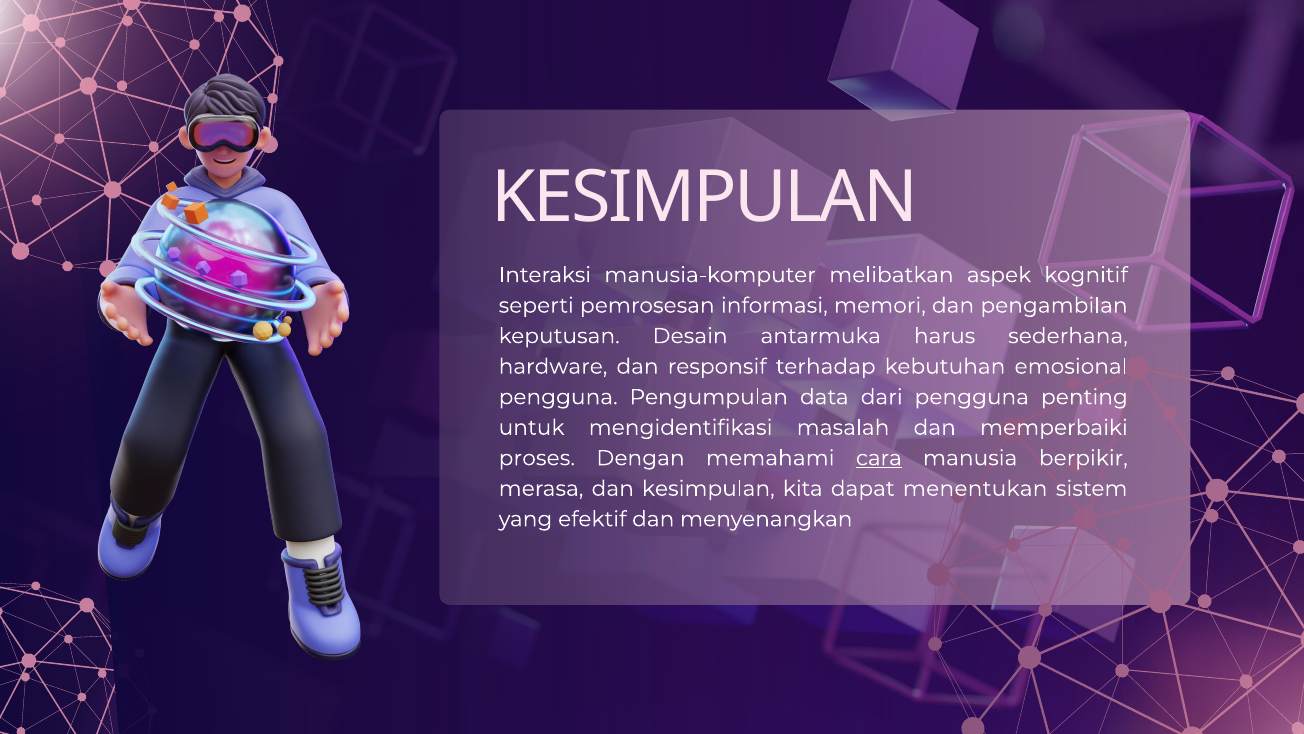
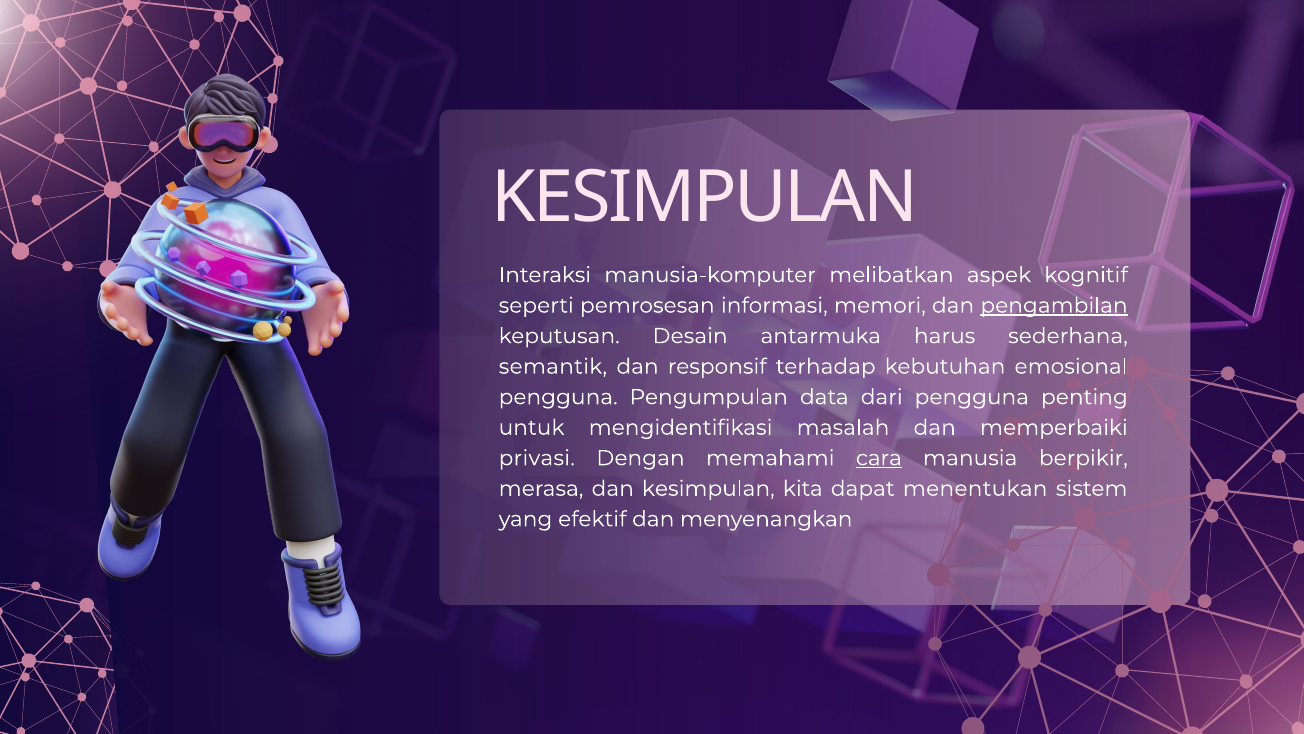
pengambilan underline: none -> present
hardware: hardware -> semantik
proses: proses -> privasi
